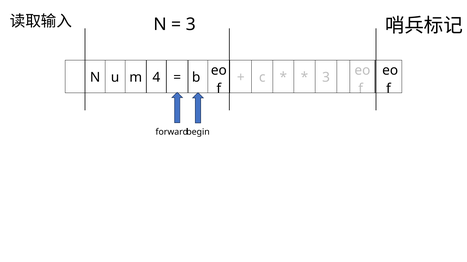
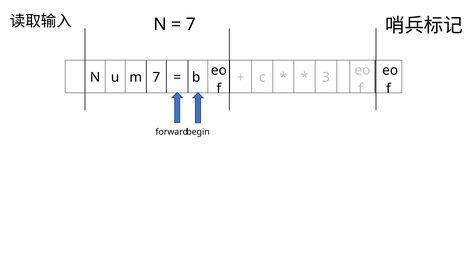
3 at (191, 25): 3 -> 7
m 4: 4 -> 7
